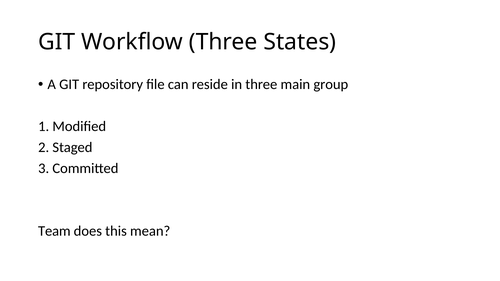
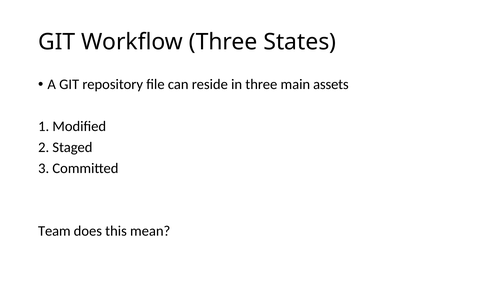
group: group -> assets
